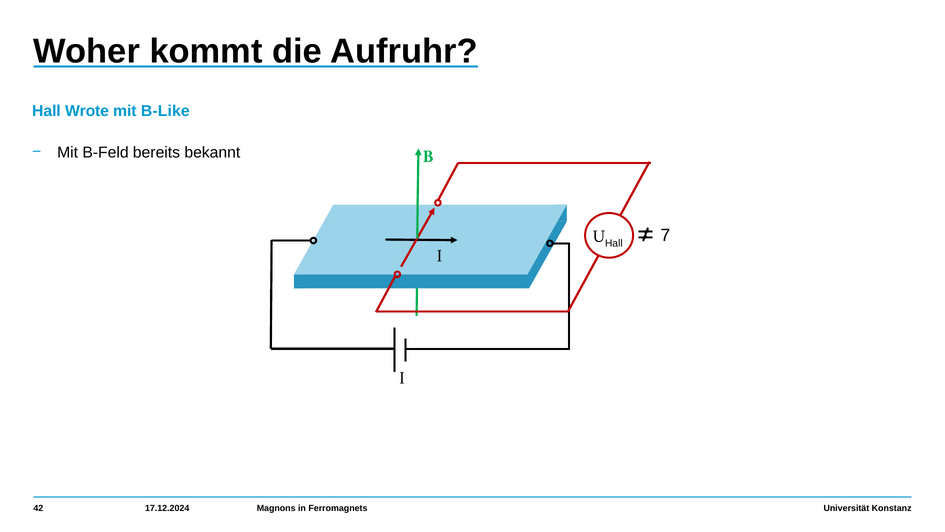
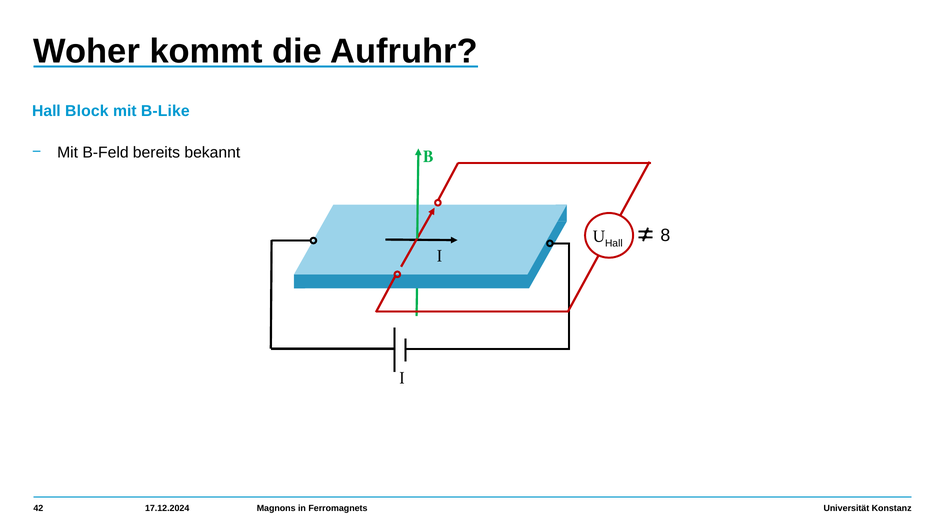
Wrote: Wrote -> Block
7: 7 -> 8
